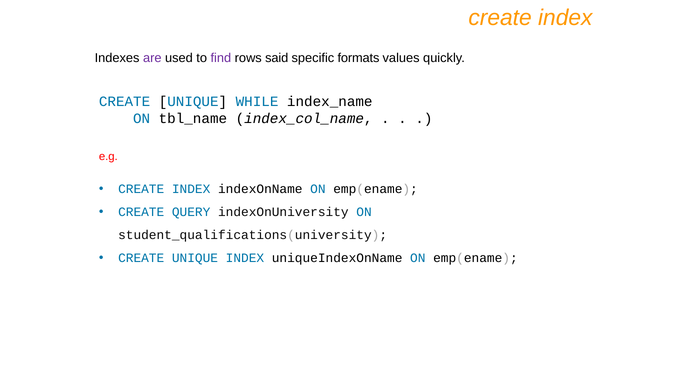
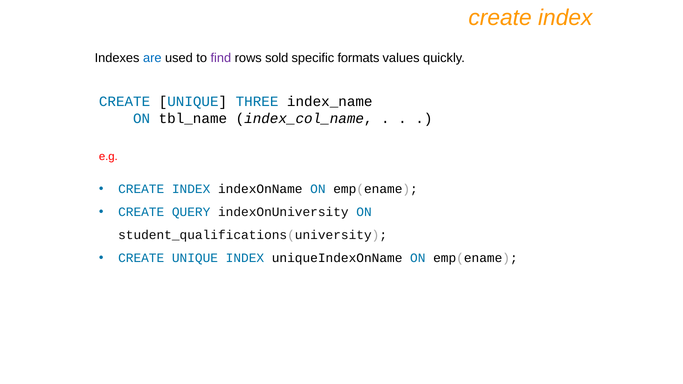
are colour: purple -> blue
said: said -> sold
WHILE: WHILE -> THREE
